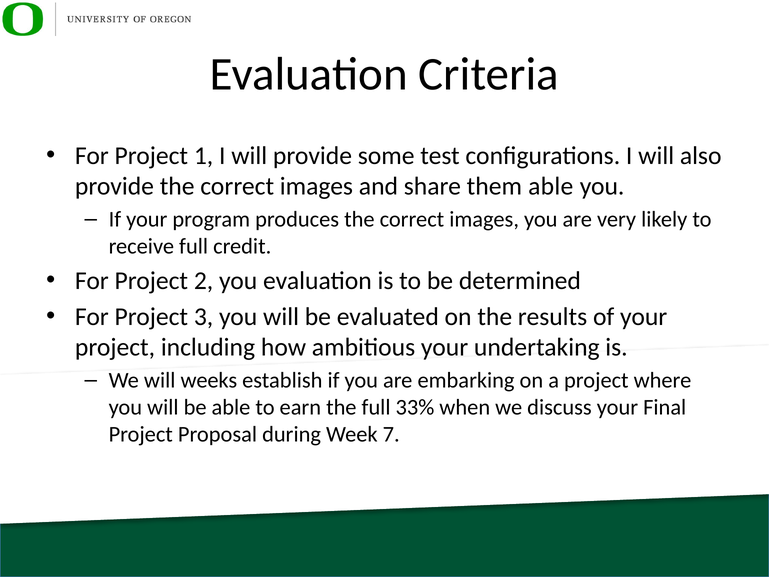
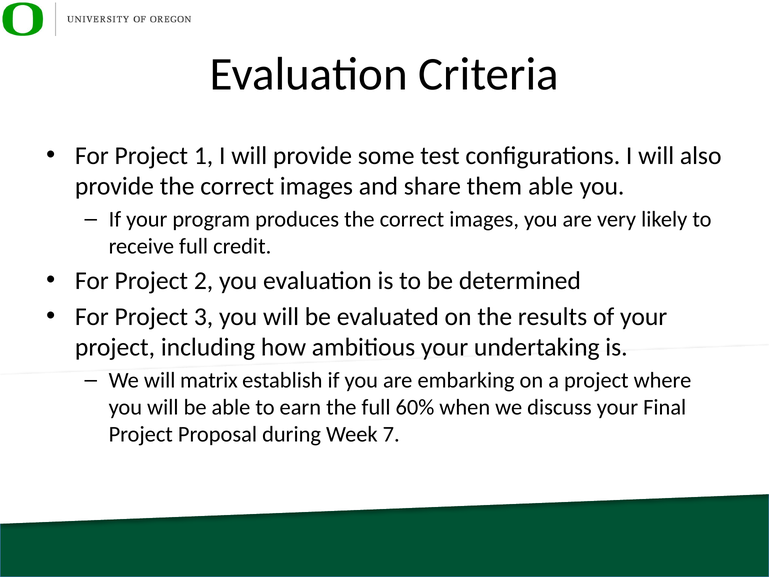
weeks: weeks -> matrix
33%: 33% -> 60%
